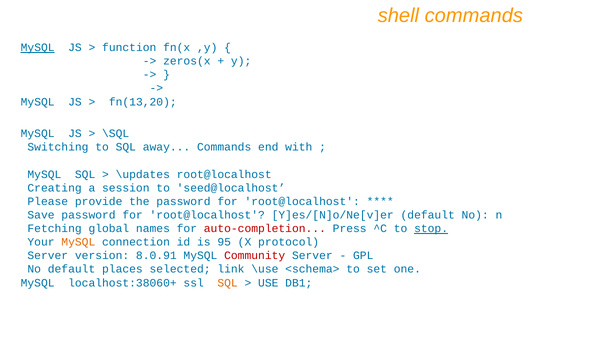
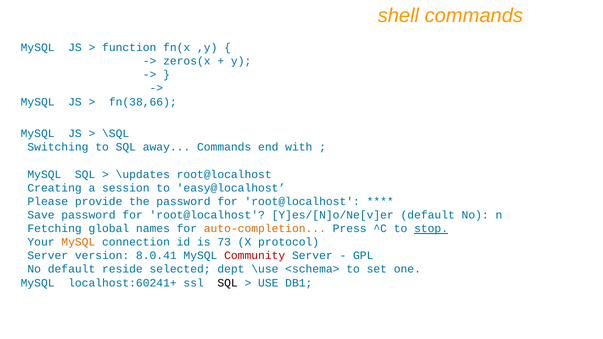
MySQL at (38, 48) underline: present -> none
fn(13,20: fn(13,20 -> fn(38,66
seed@localhost: seed@localhost -> easy@localhost
auto-completion colour: red -> orange
95: 95 -> 73
8.0.91: 8.0.91 -> 8.0.41
places: places -> reside
link: link -> dept
localhost:38060+: localhost:38060+ -> localhost:60241+
SQL at (228, 283) colour: orange -> black
